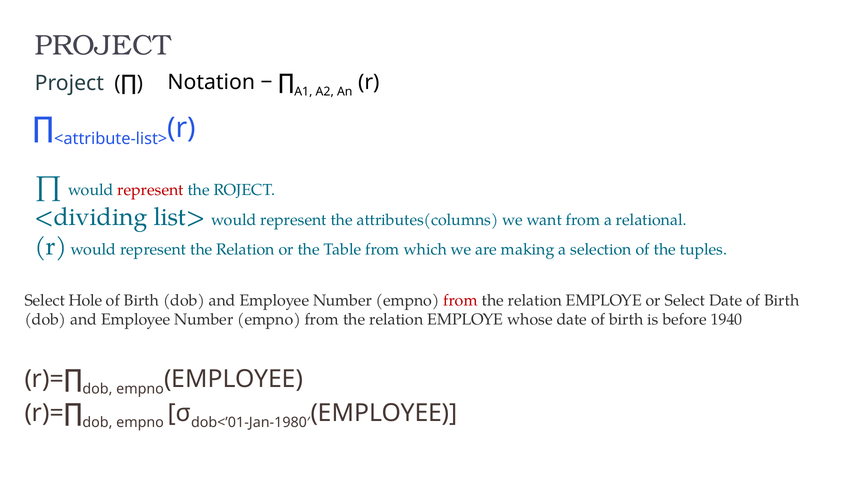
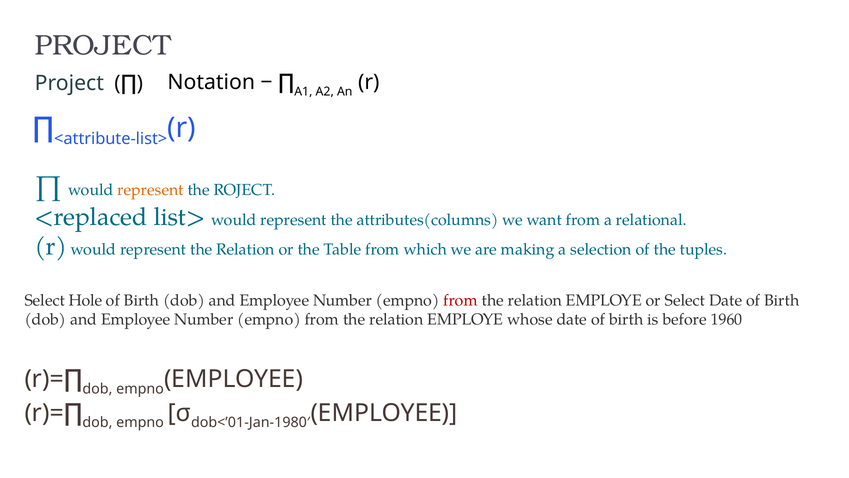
represent at (151, 190) colour: red -> orange
<dividing: <dividing -> <replaced
1940: 1940 -> 1960
